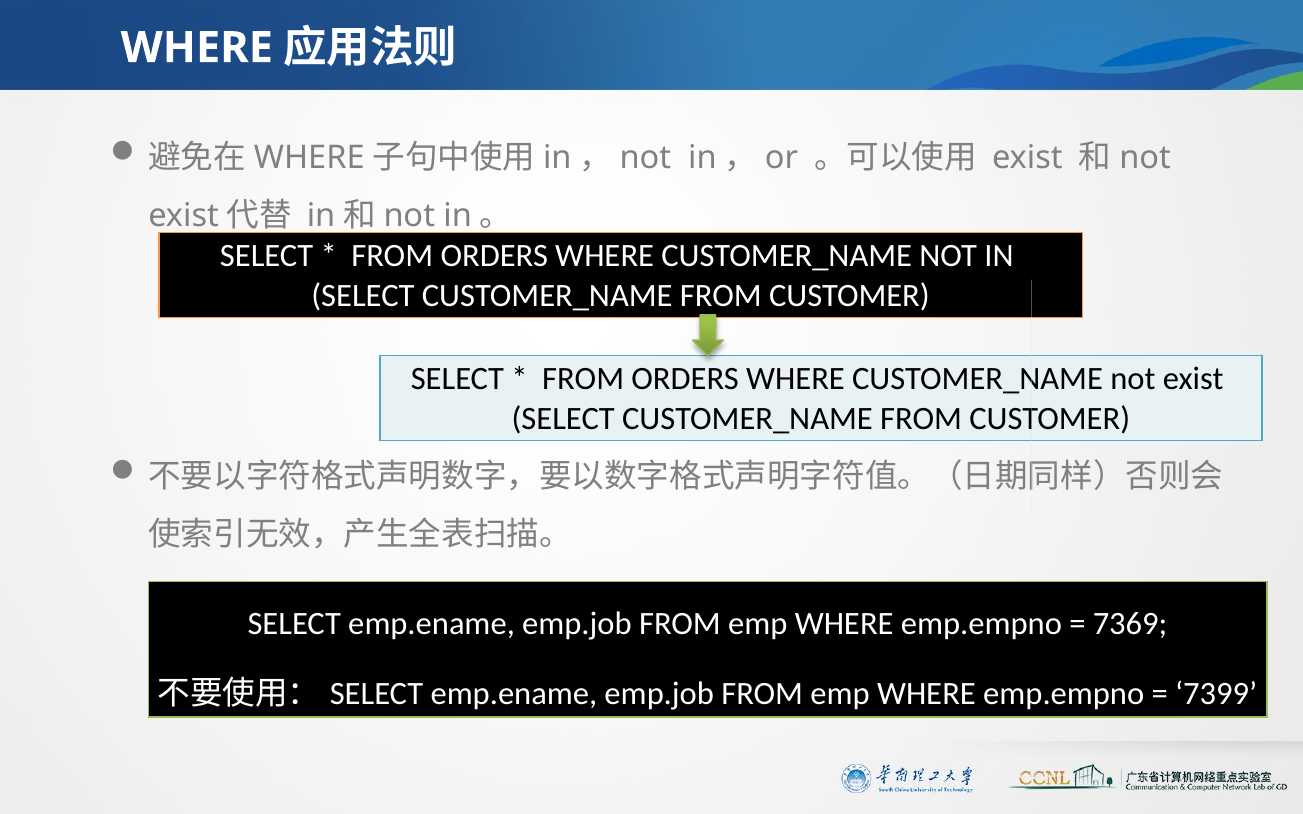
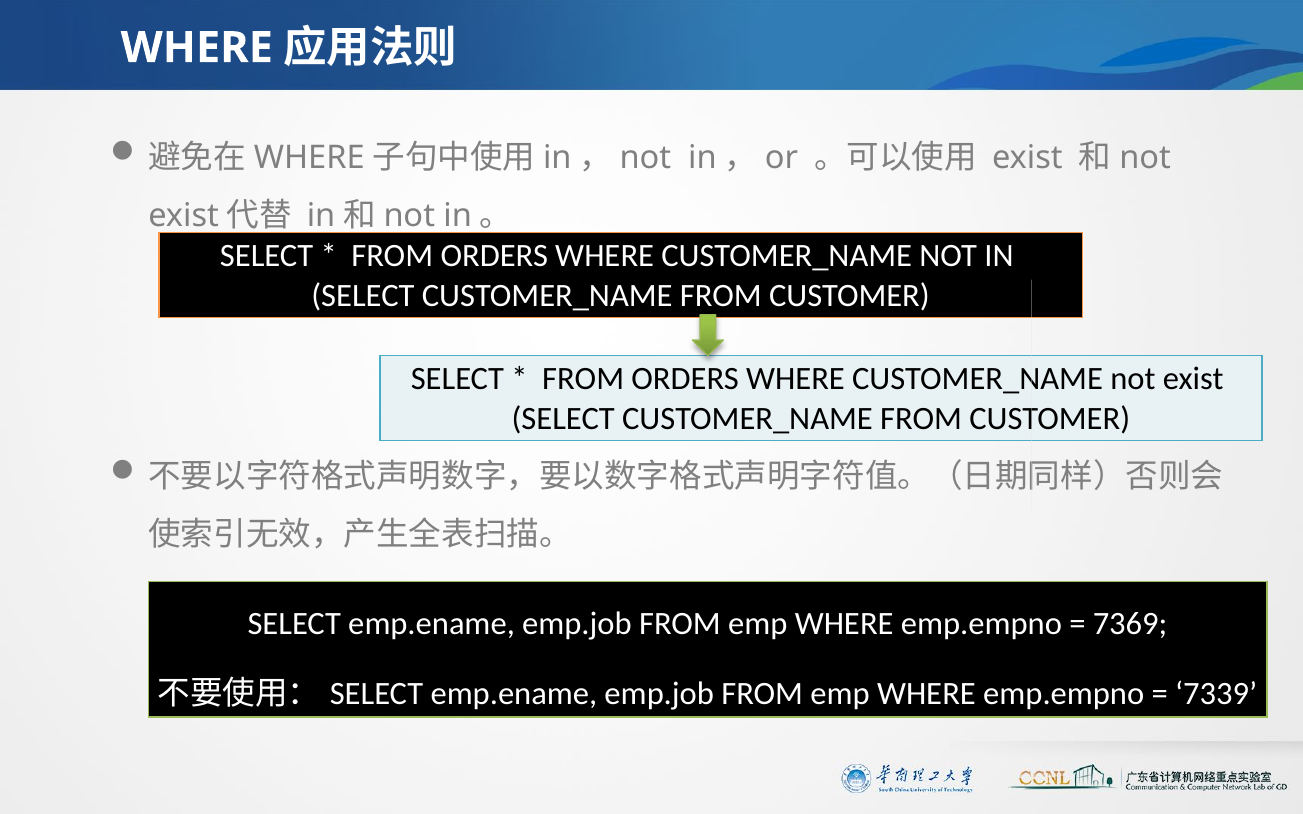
7399: 7399 -> 7339
